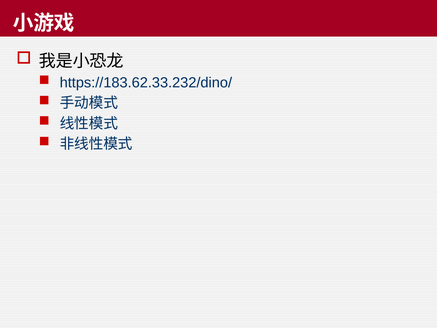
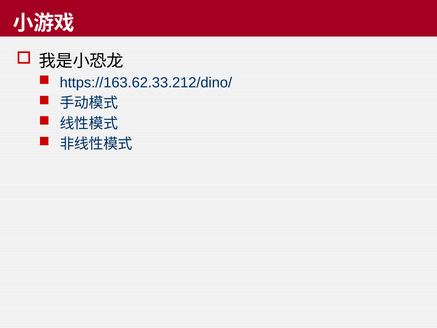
https://183.62.33.232/dino/: https://183.62.33.232/dino/ -> https://163.62.33.212/dino/
